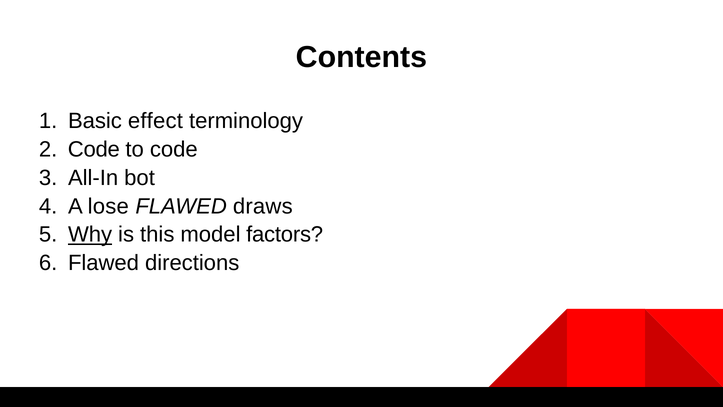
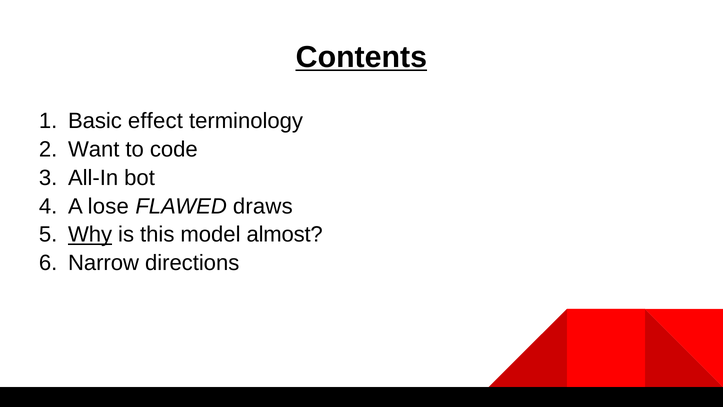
Contents underline: none -> present
Code at (94, 149): Code -> Want
factors: factors -> almost
Flawed at (104, 263): Flawed -> Narrow
